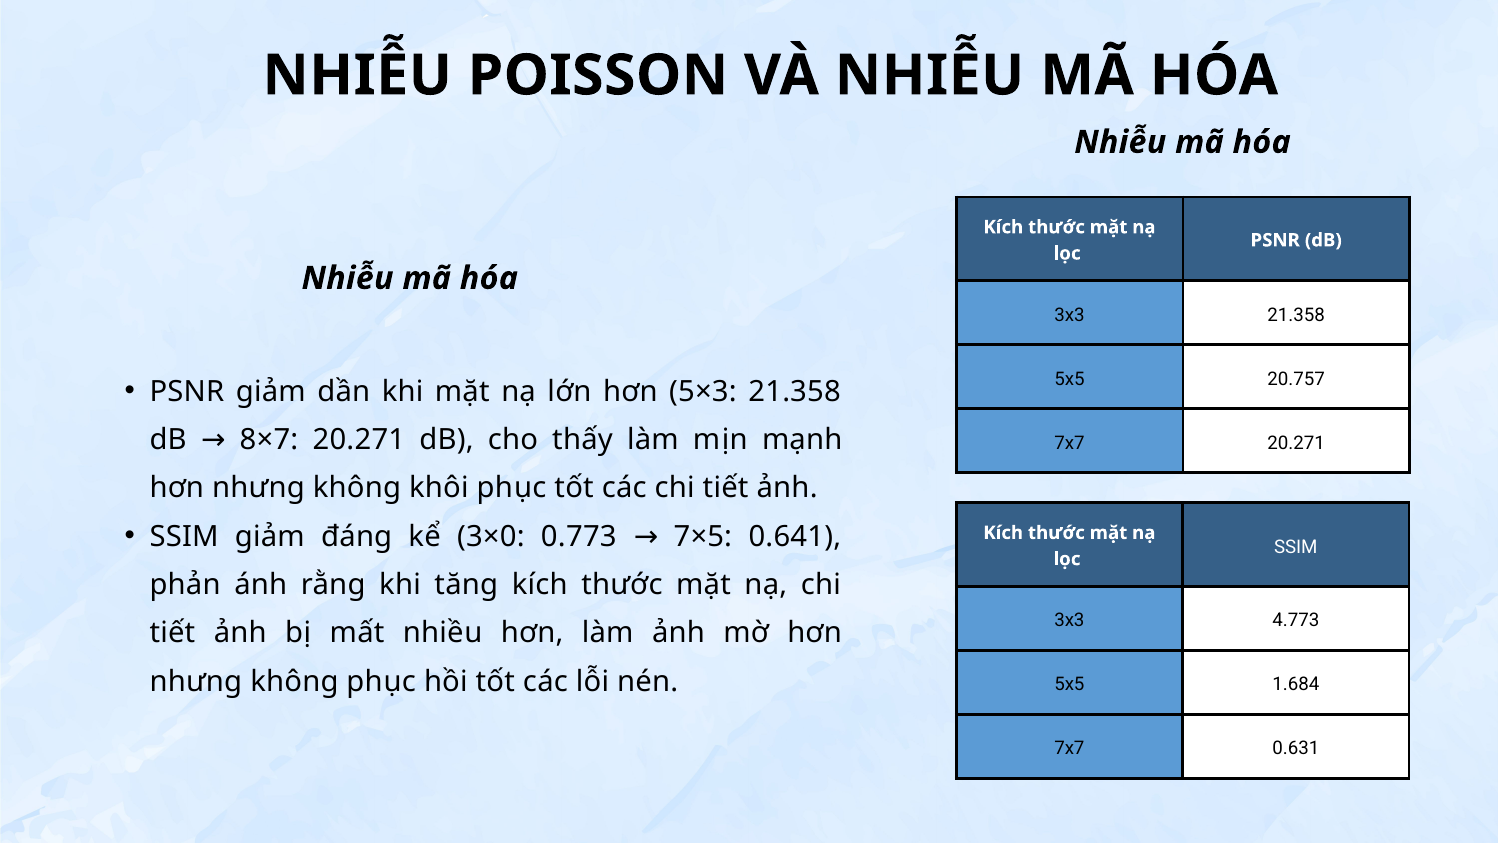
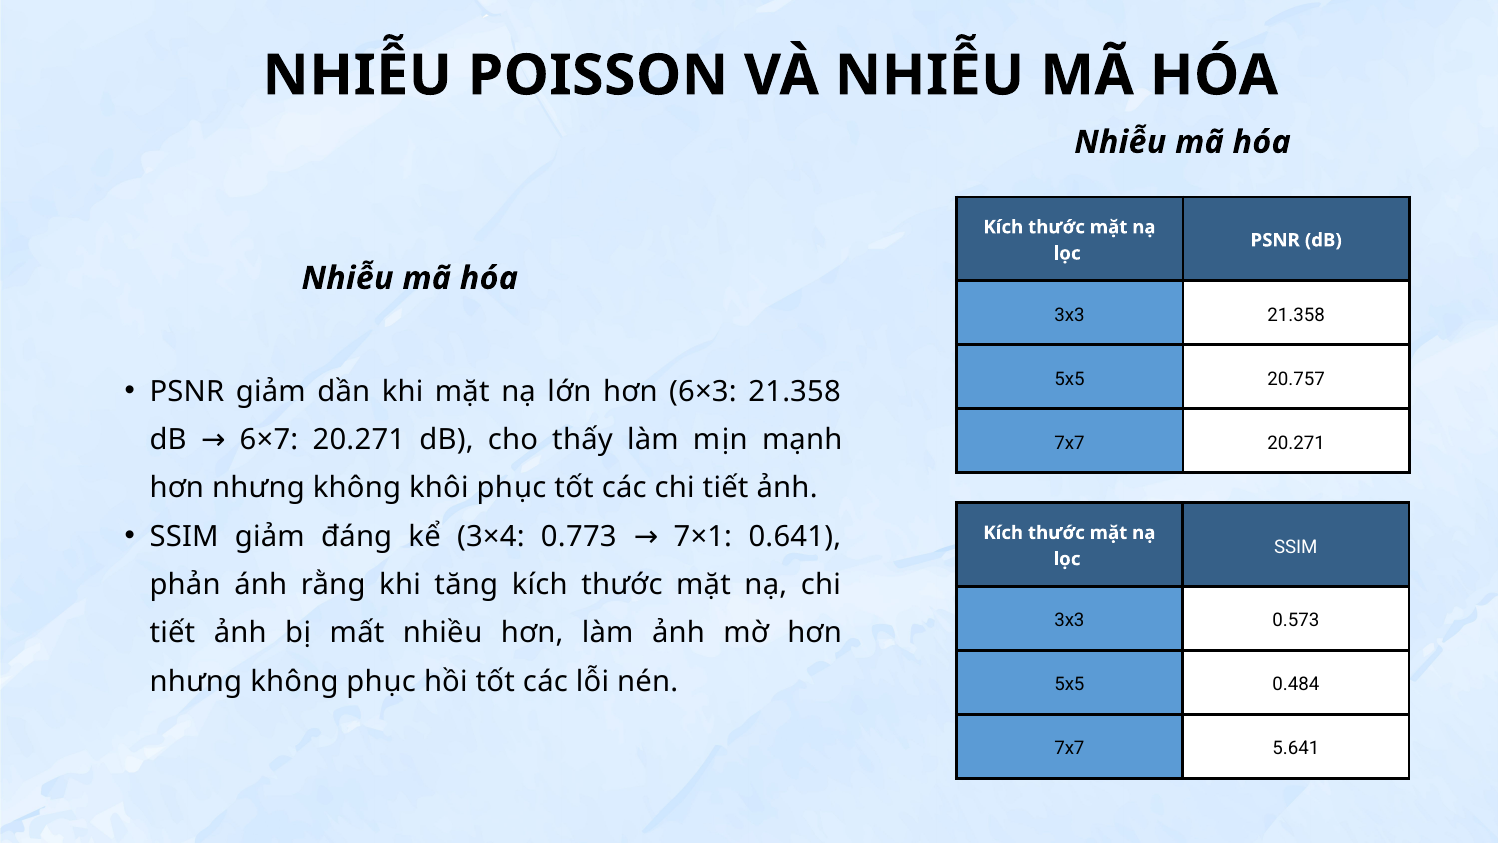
5×3: 5×3 -> 6×3
8×7: 8×7 -> 6×7
3×0: 3×0 -> 3×4
7×5: 7×5 -> 7×1
4.773: 4.773 -> 0.573
1.684: 1.684 -> 0.484
0.631: 0.631 -> 5.641
